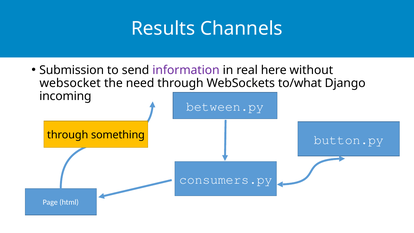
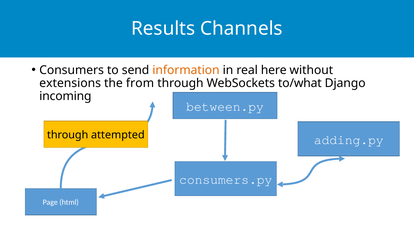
Submission: Submission -> Consumers
information colour: purple -> orange
websocket: websocket -> extensions
need: need -> from
something: something -> attempted
button.py: button.py -> adding.py
